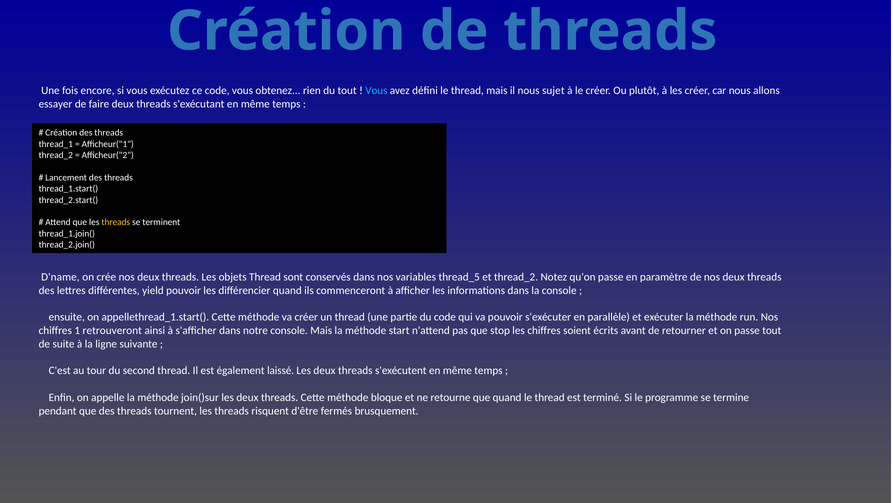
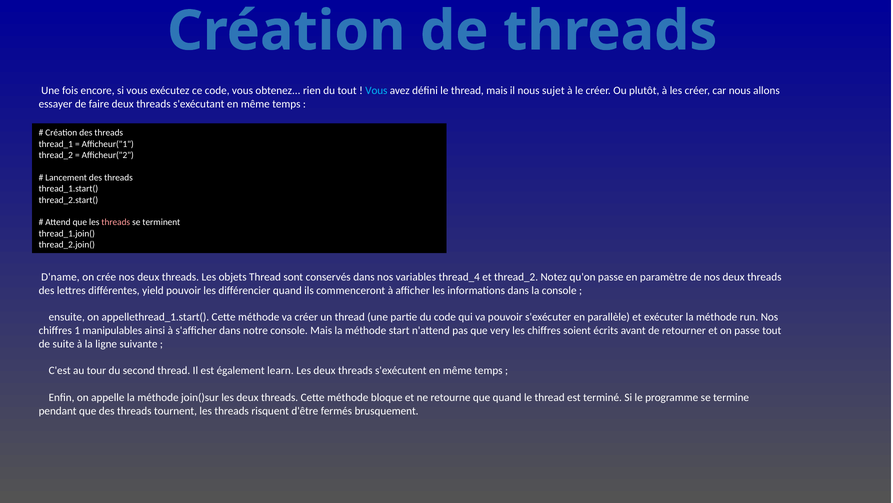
threads at (116, 222) colour: yellow -> pink
thread_5: thread_5 -> thread_4
retrouveront: retrouveront -> manipulables
stop: stop -> very
laissé: laissé -> learn
